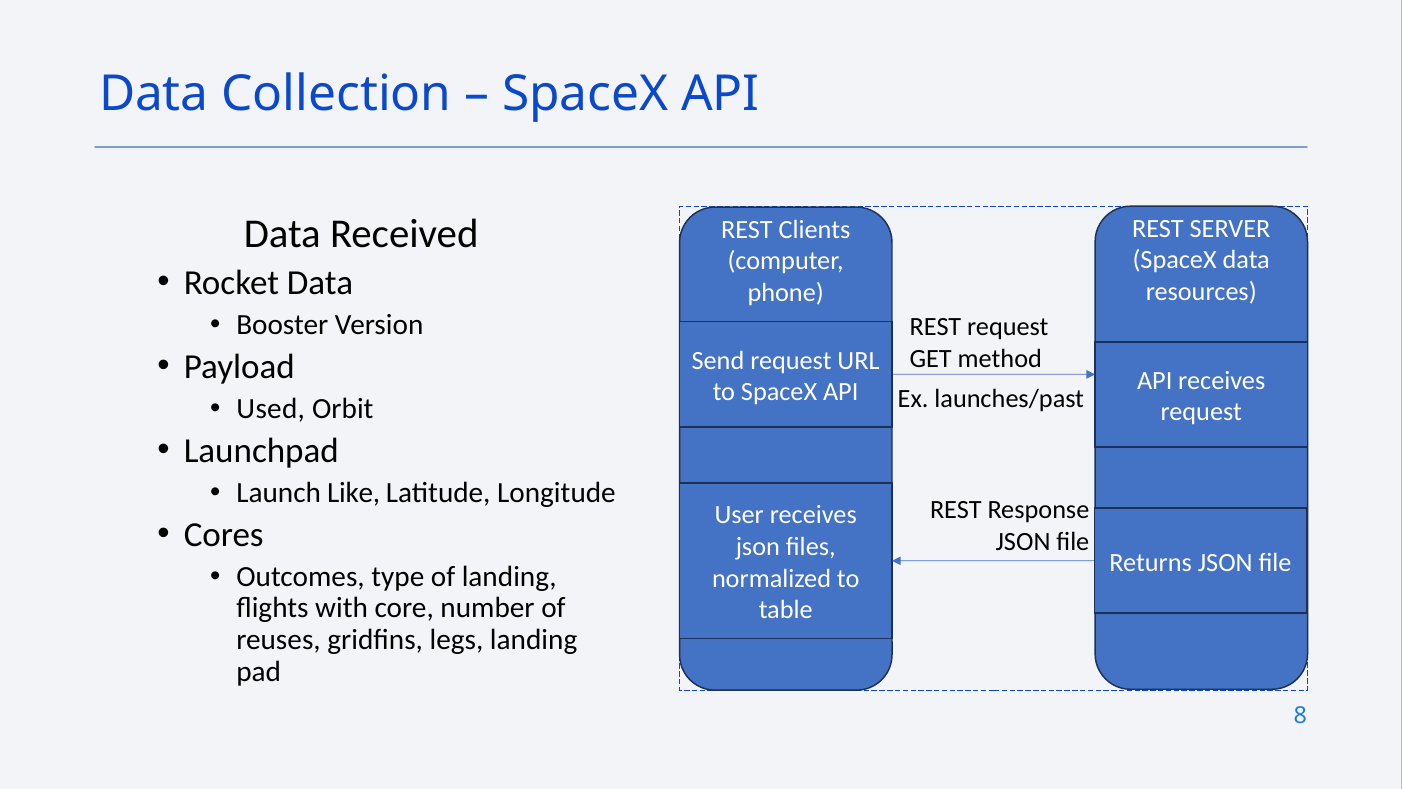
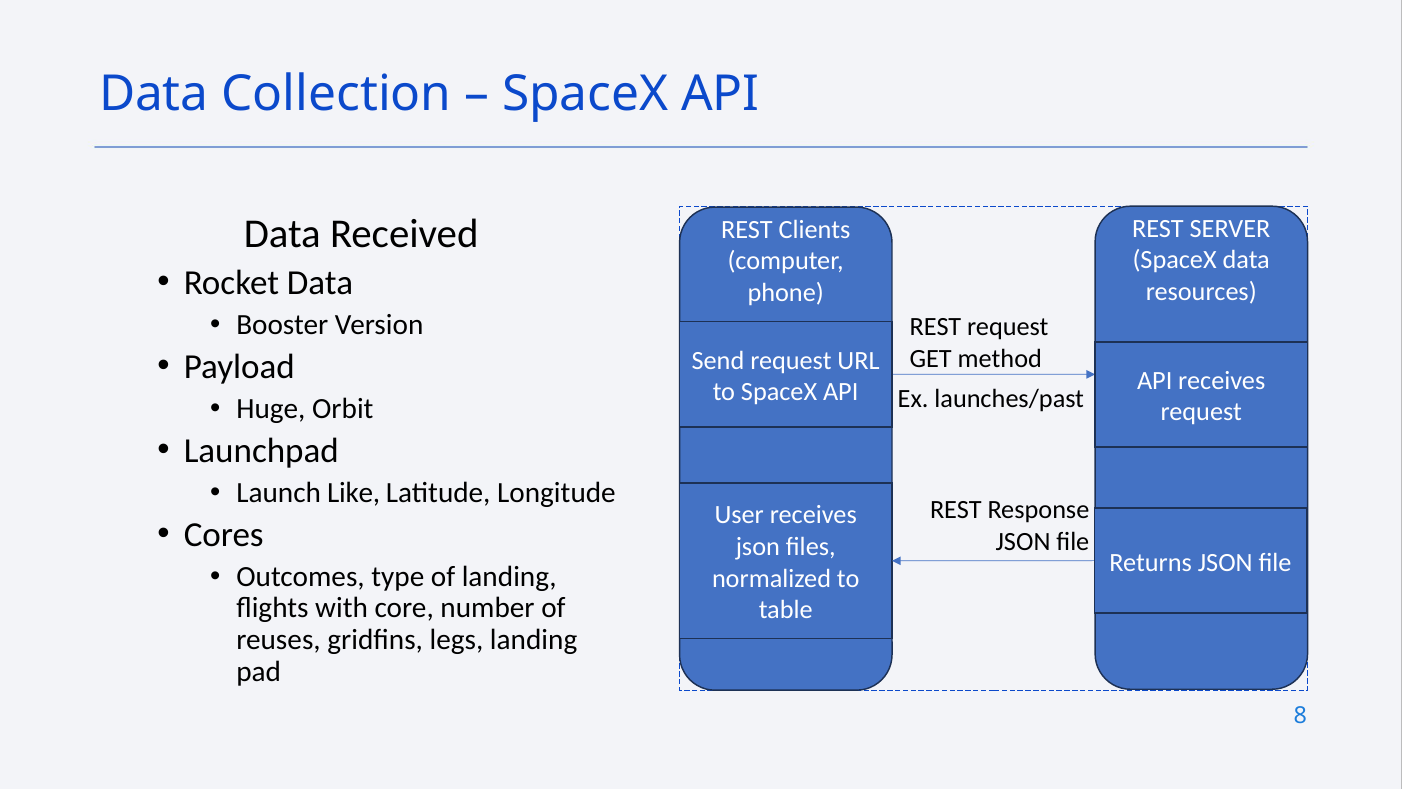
Used: Used -> Huge
